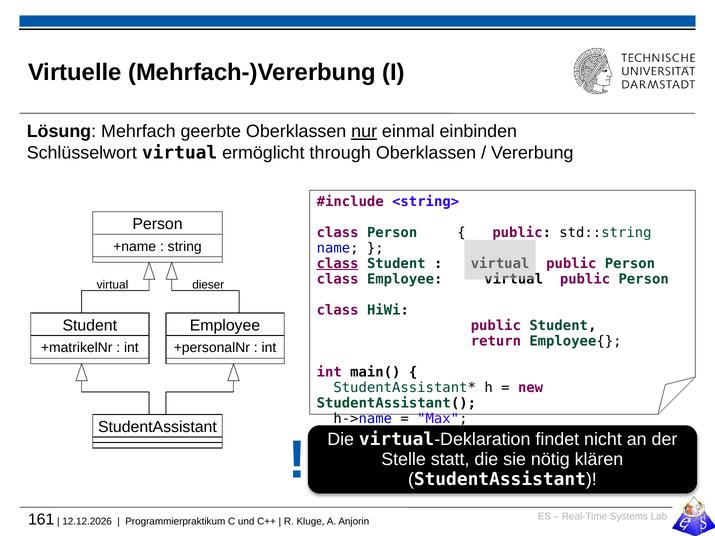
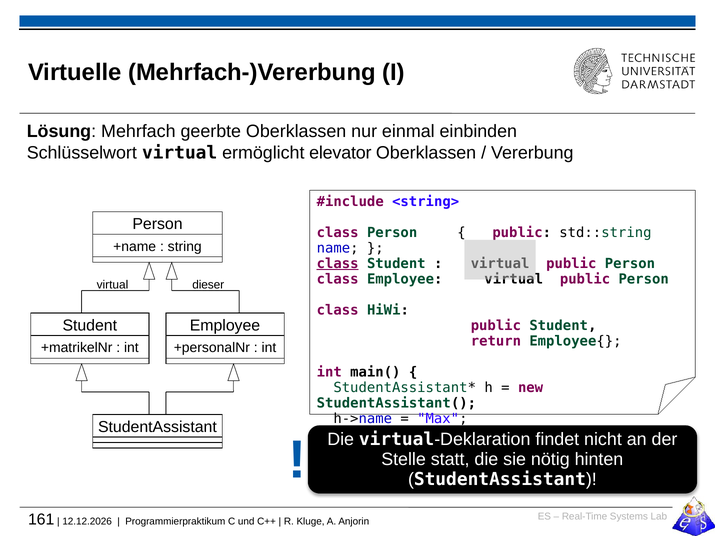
nur underline: present -> none
through: through -> elevator
klären: klären -> hinten
